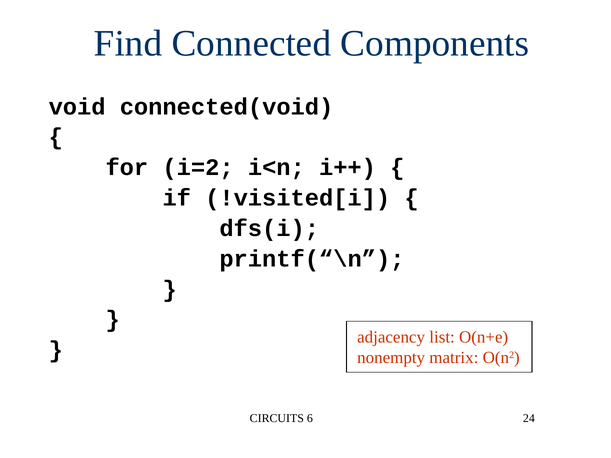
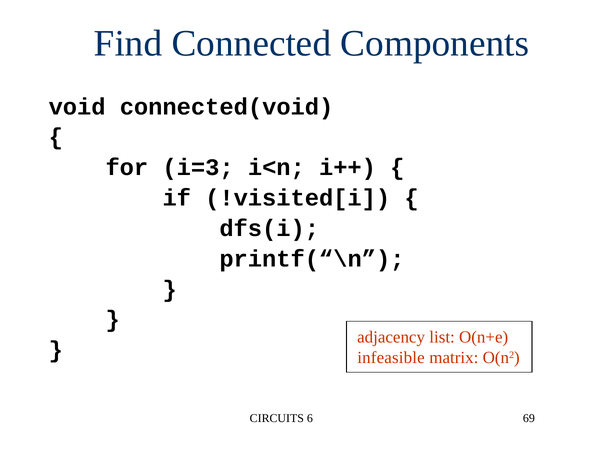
i=2: i=2 -> i=3
nonempty: nonempty -> infeasible
24: 24 -> 69
